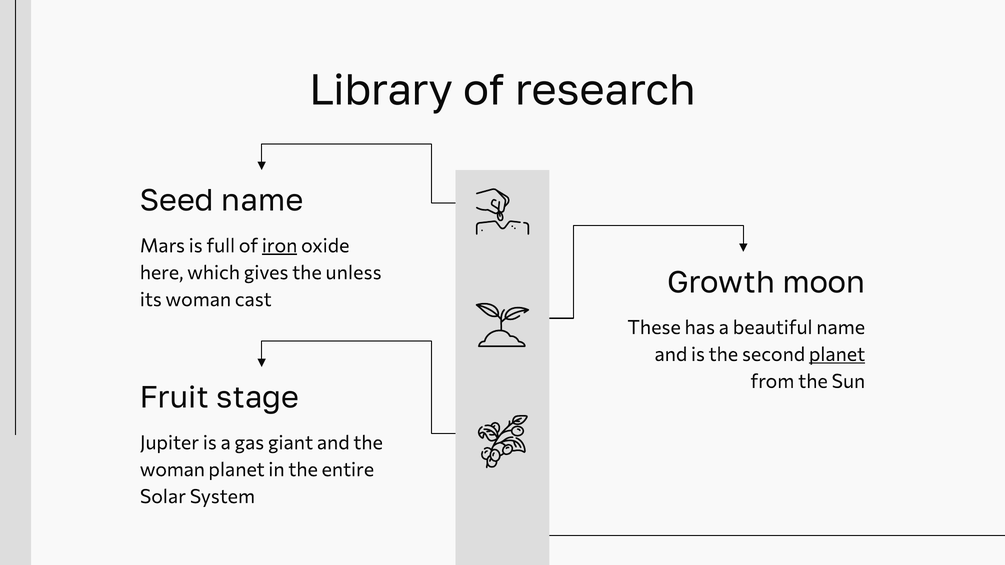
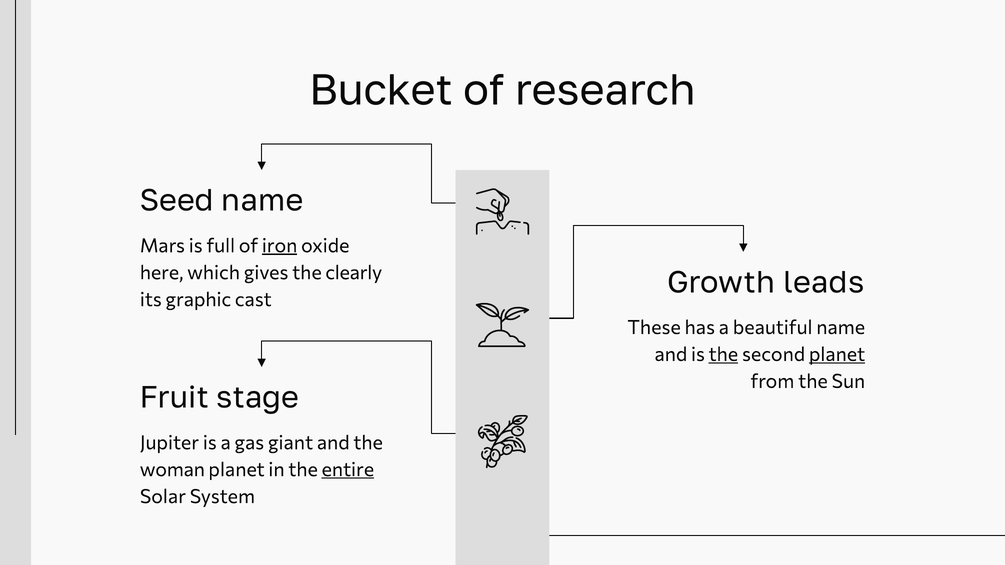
Library: Library -> Bucket
unless: unless -> clearly
moon: moon -> leads
its woman: woman -> graphic
the at (723, 355) underline: none -> present
entire underline: none -> present
